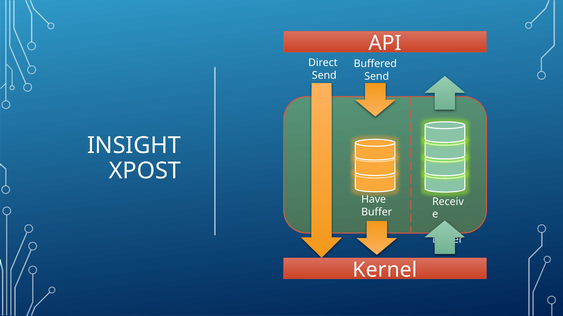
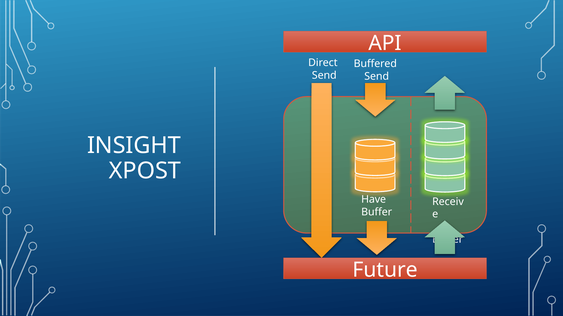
Kernel: Kernel -> Future
